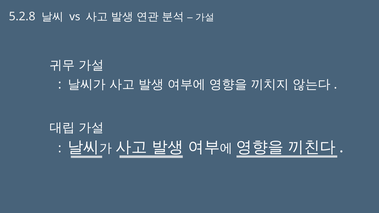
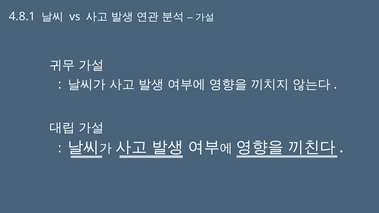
5.2.8: 5.2.8 -> 4.8.1
